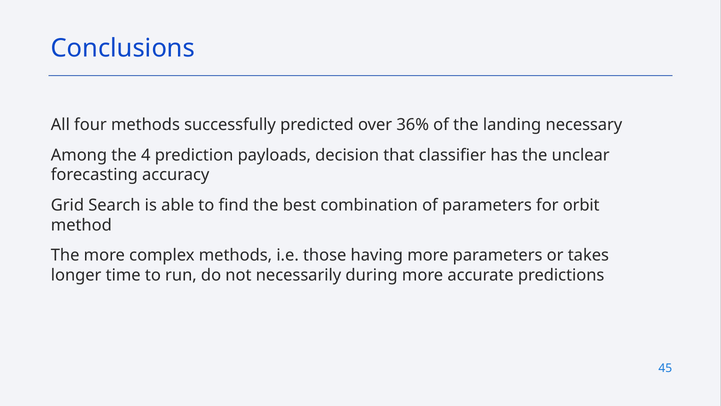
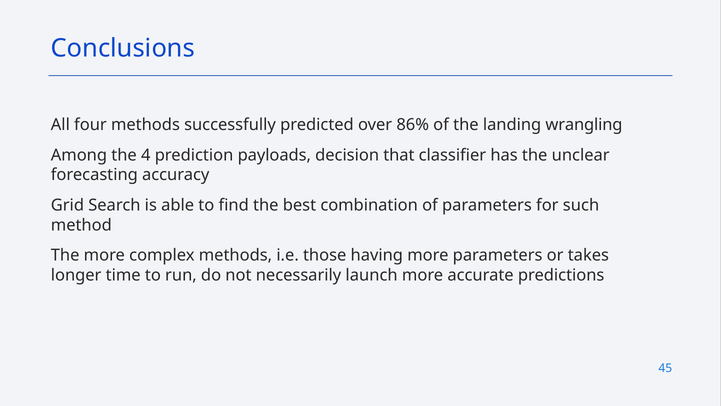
36%: 36% -> 86%
necessary: necessary -> wrangling
orbit: orbit -> such
during: during -> launch
